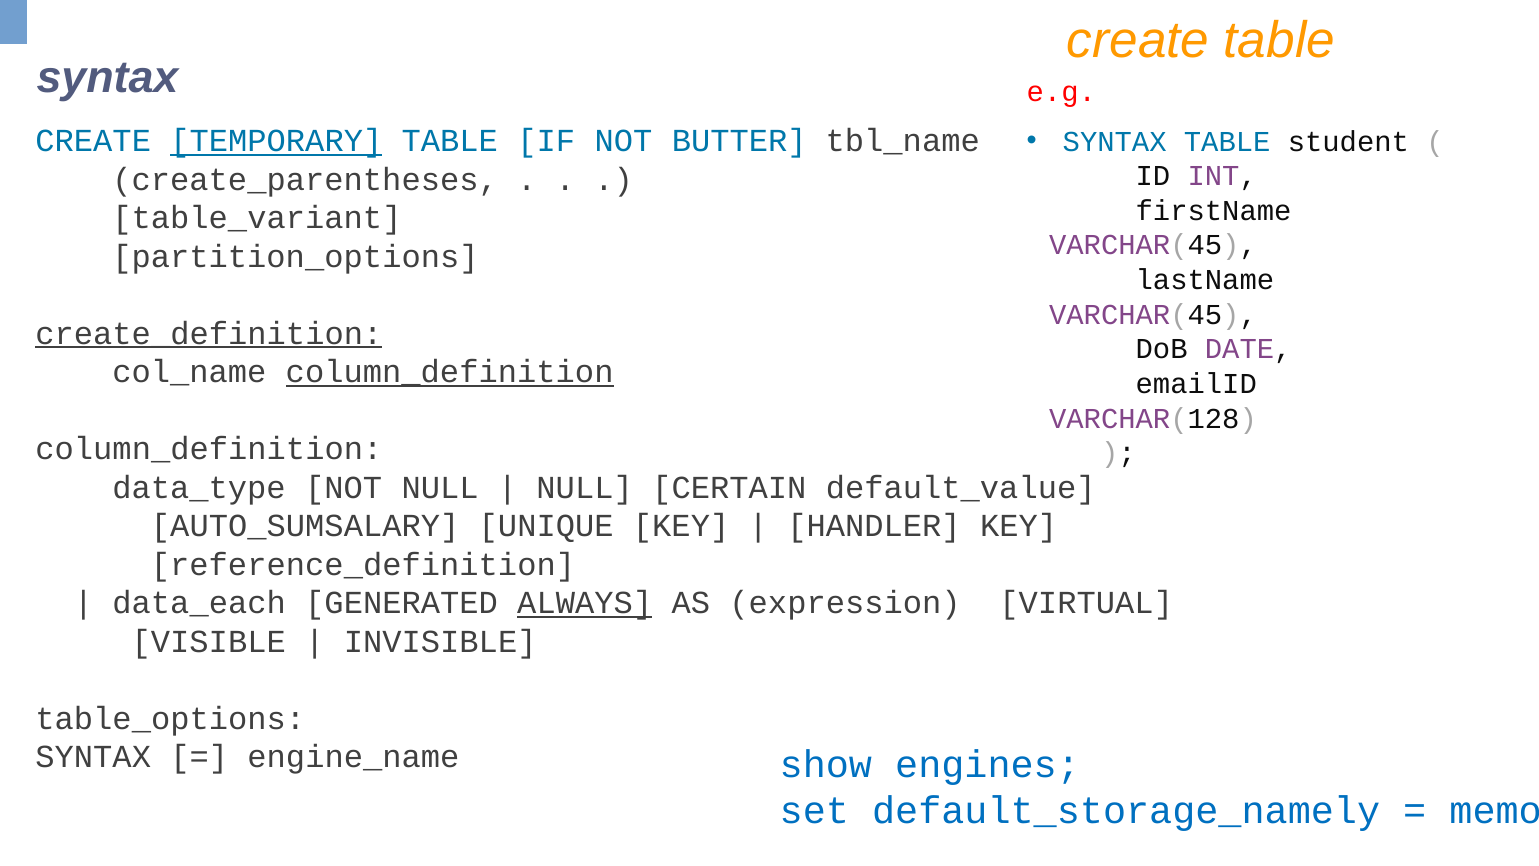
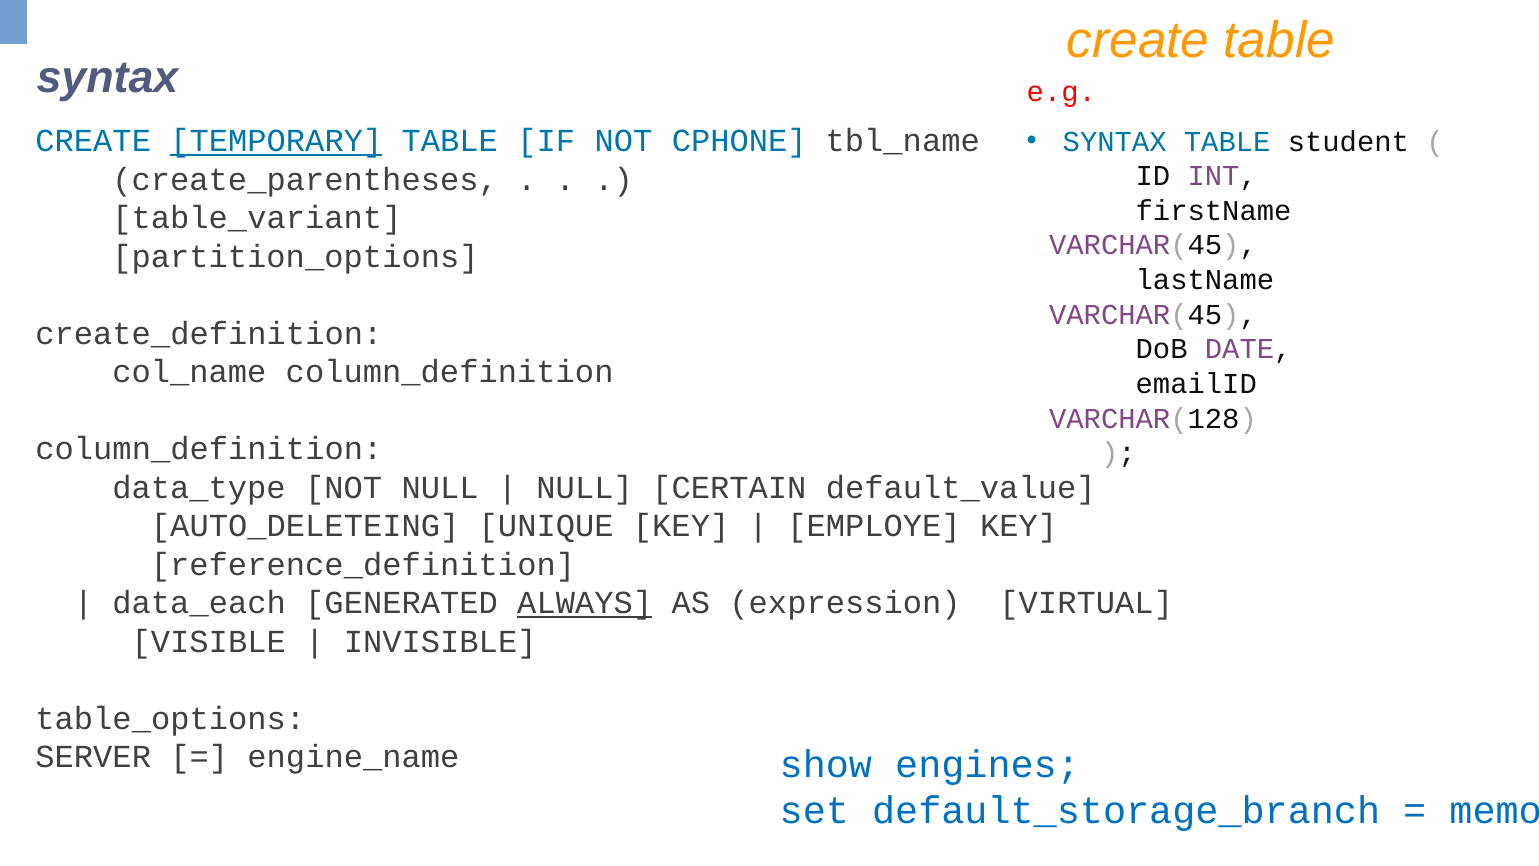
BUTTER: BUTTER -> CPHONE
create_definition underline: present -> none
column_definition at (450, 372) underline: present -> none
AUTO_SUMSALARY: AUTO_SUMSALARY -> AUTO_DELETEING
HANDLER: HANDLER -> EMPLOYE
SYNTAX at (93, 757): SYNTAX -> SERVER
default_storage_namely: default_storage_namely -> default_storage_branch
